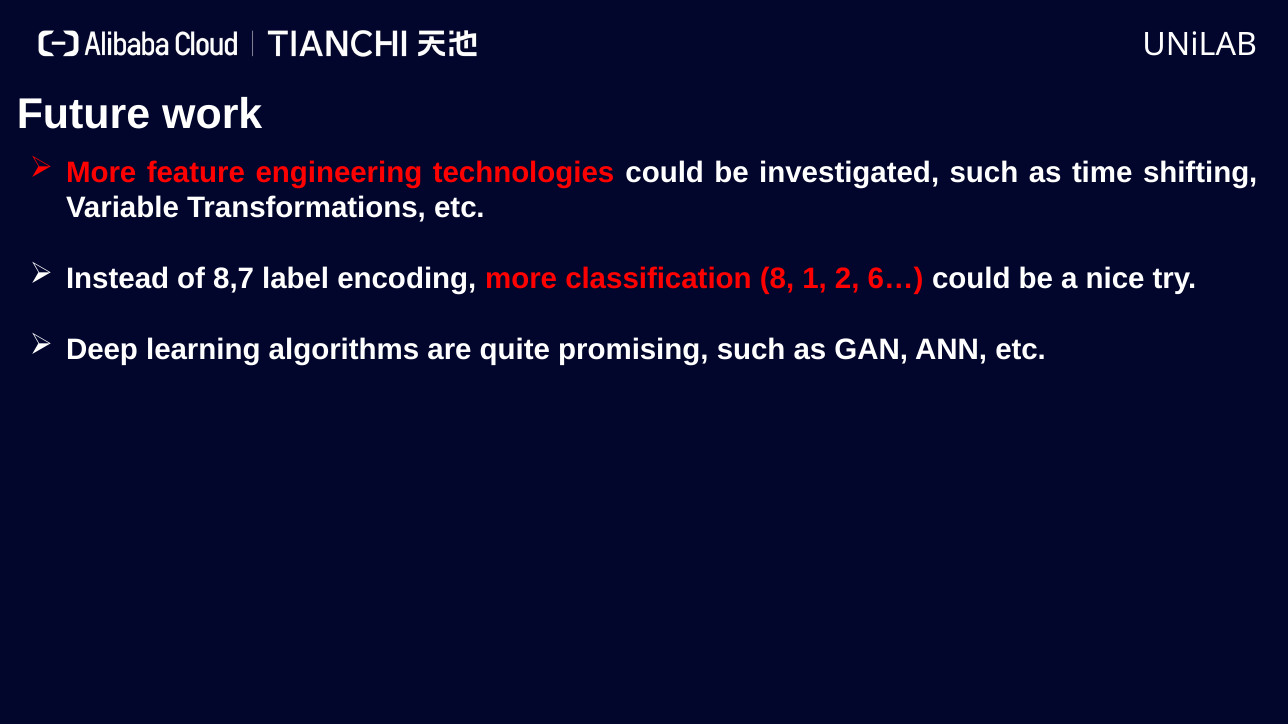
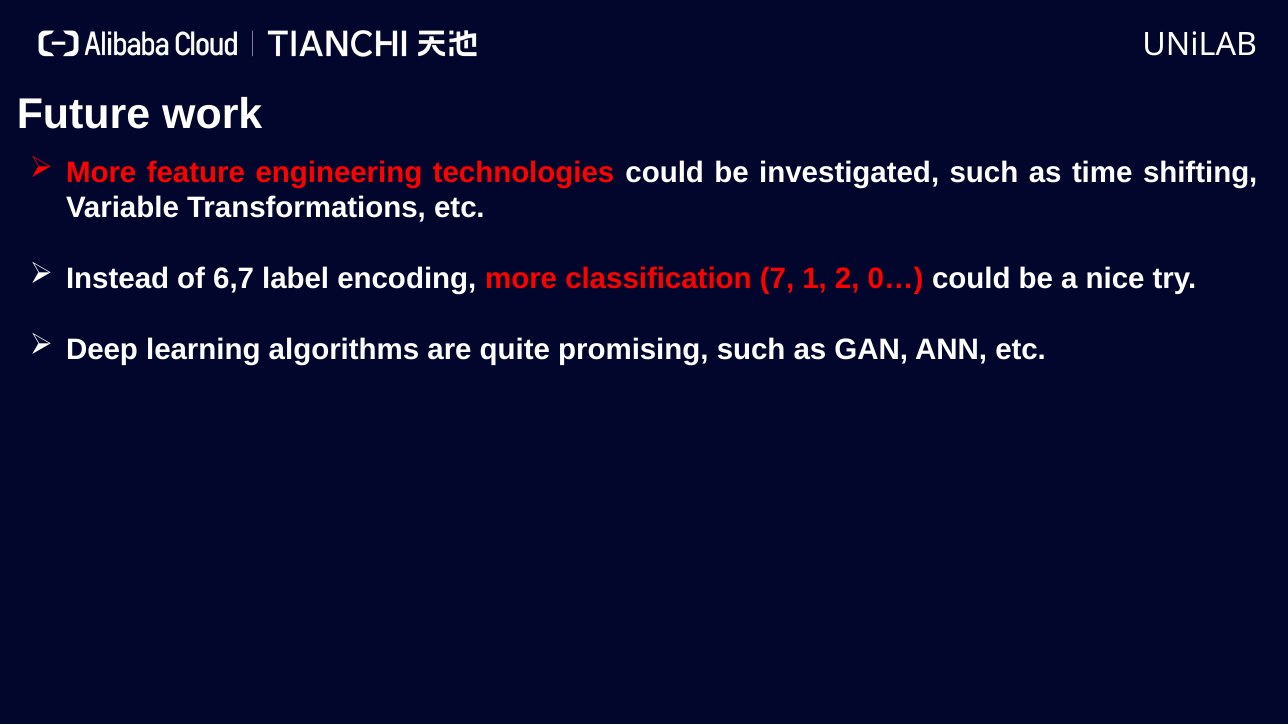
8,7: 8,7 -> 6,7
8: 8 -> 7
6…: 6… -> 0…
